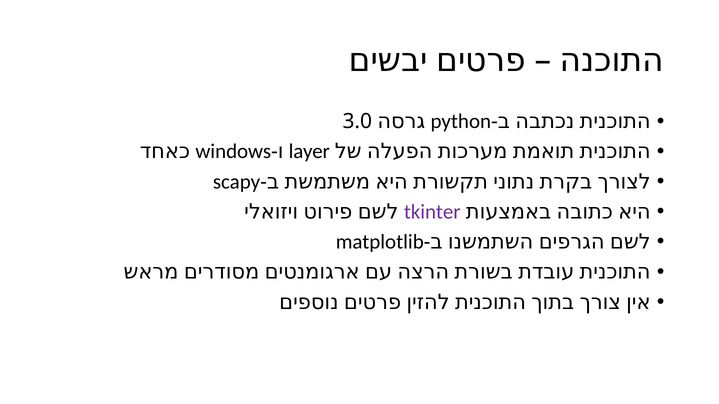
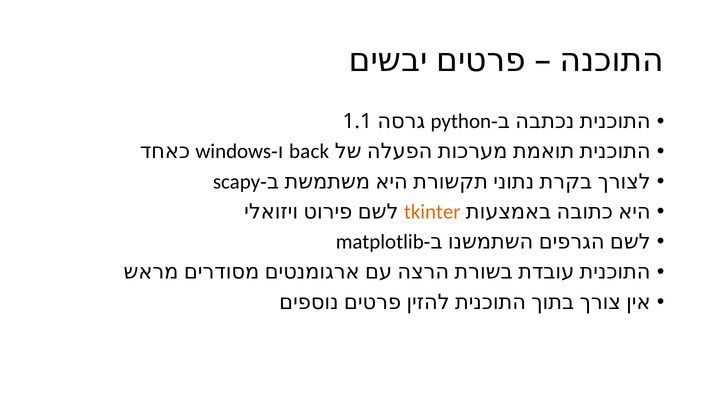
3.0: 3.0 -> 1.1
layer: layer -> back
tkinter colour: purple -> orange
